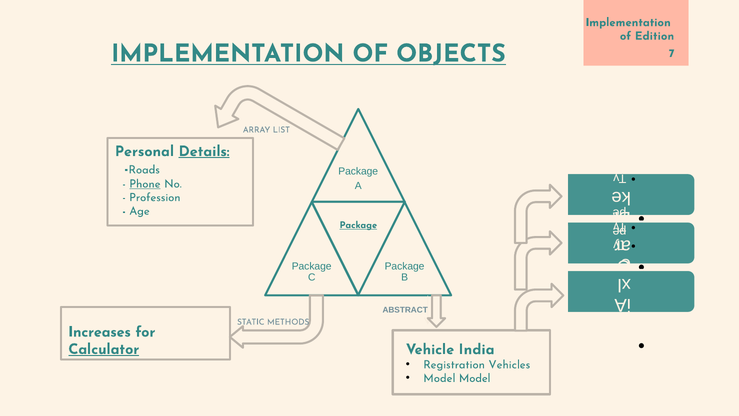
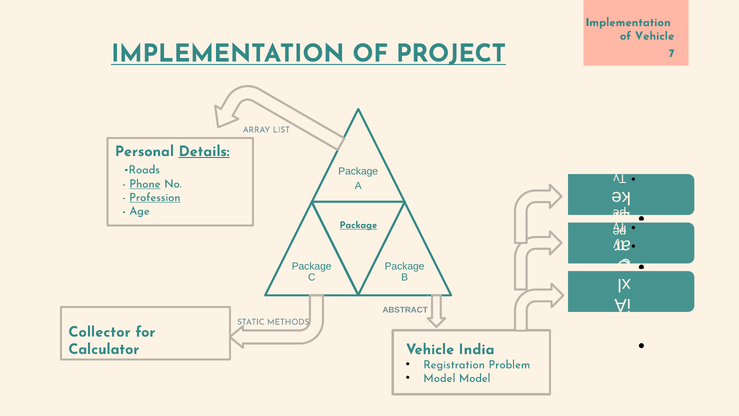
of Edition: Edition -> Vehicle
OBJECTS: OBJECTS -> PROJECT
Profession underline: none -> present
Increases: Increases -> Collector
Calculator underline: present -> none
Vehicles: Vehicles -> Problem
